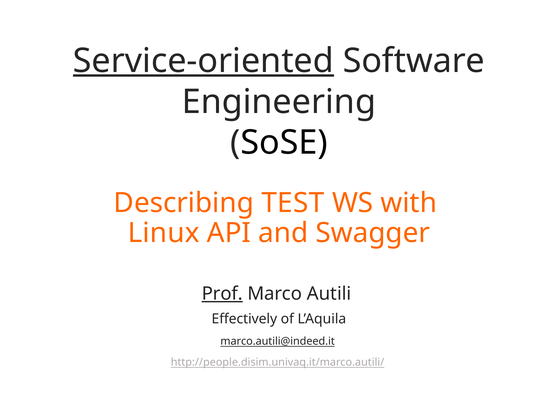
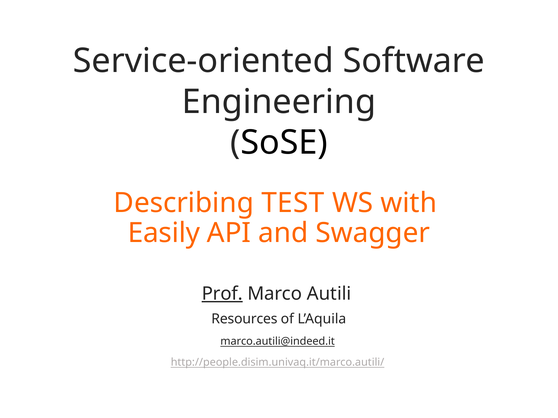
Service-oriented underline: present -> none
Linux: Linux -> Easily
Effectively: Effectively -> Resources
